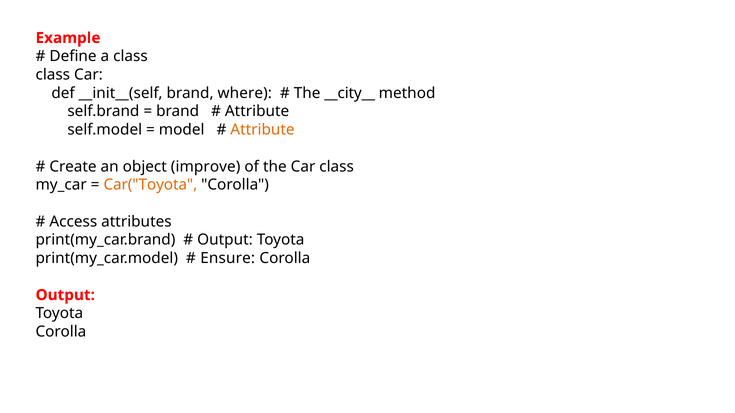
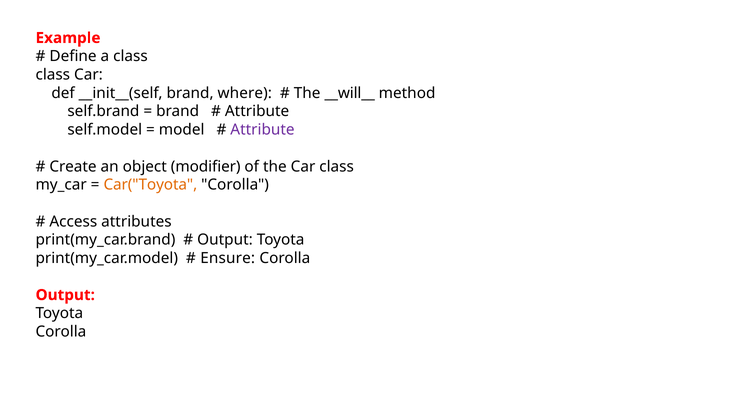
__city__: __city__ -> __will__
Attribute at (262, 130) colour: orange -> purple
improve: improve -> modifier
